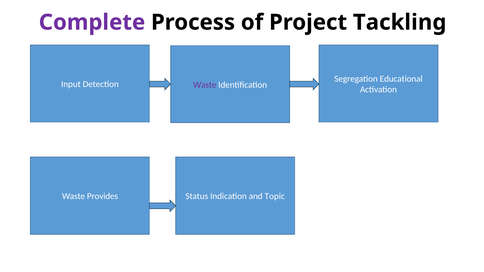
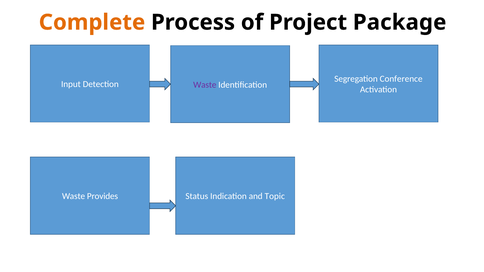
Complete colour: purple -> orange
Tackling: Tackling -> Package
Educational: Educational -> Conference
